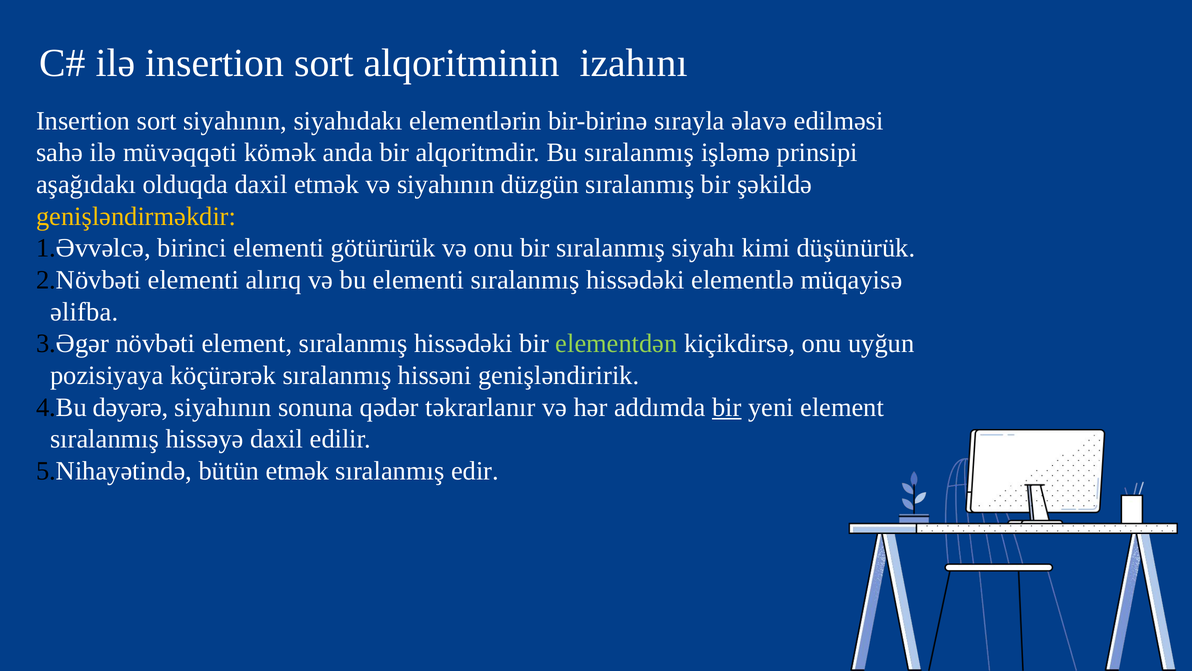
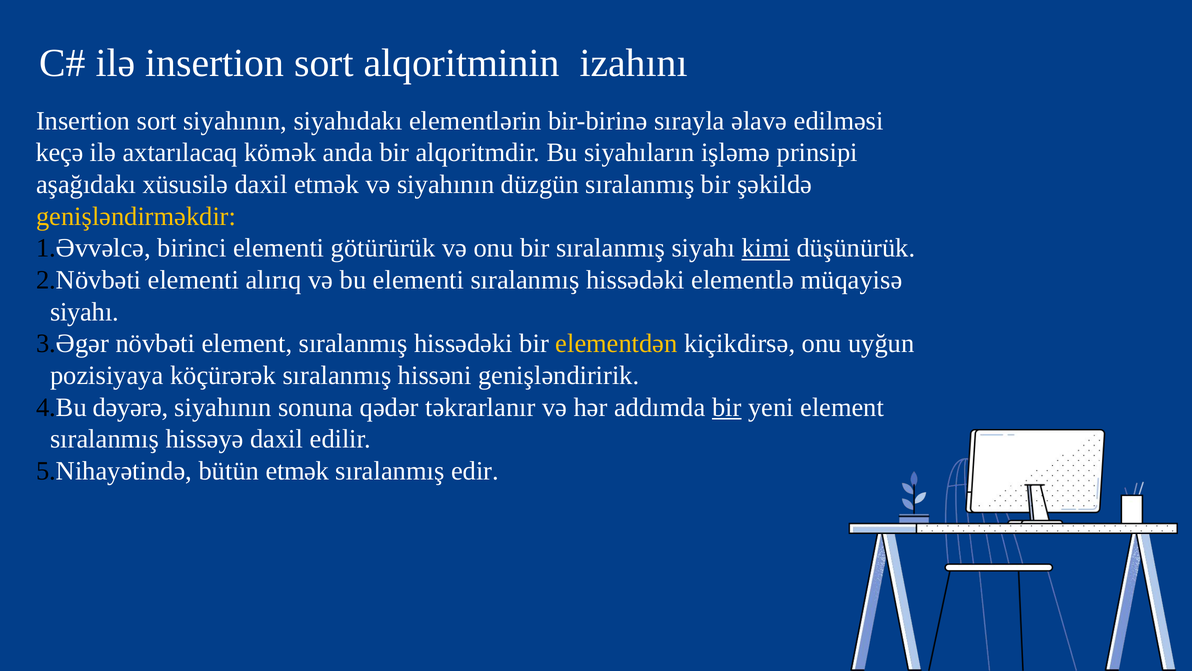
sahə: sahə -> keçə
müvəqqəti: müvəqqəti -> axtarılacaq
Bu sıralanmış: sıralanmış -> siyahıların
olduqda: olduqda -> xüsusilə
kimi underline: none -> present
əlifba at (84, 312): əlifba -> siyahı
elementdən colour: light green -> yellow
